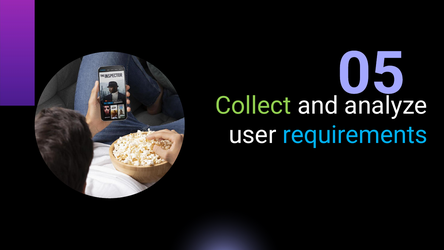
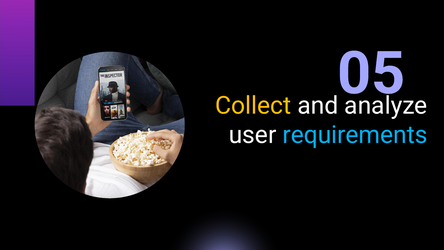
Collect colour: light green -> yellow
